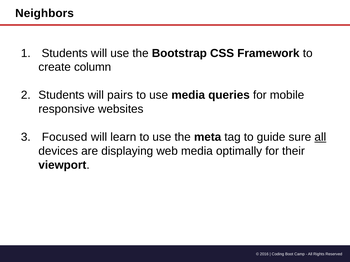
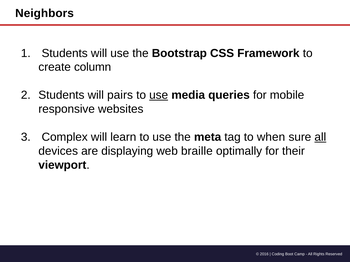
use at (159, 95) underline: none -> present
Focused: Focused -> Complex
guide: guide -> when
web media: media -> braille
